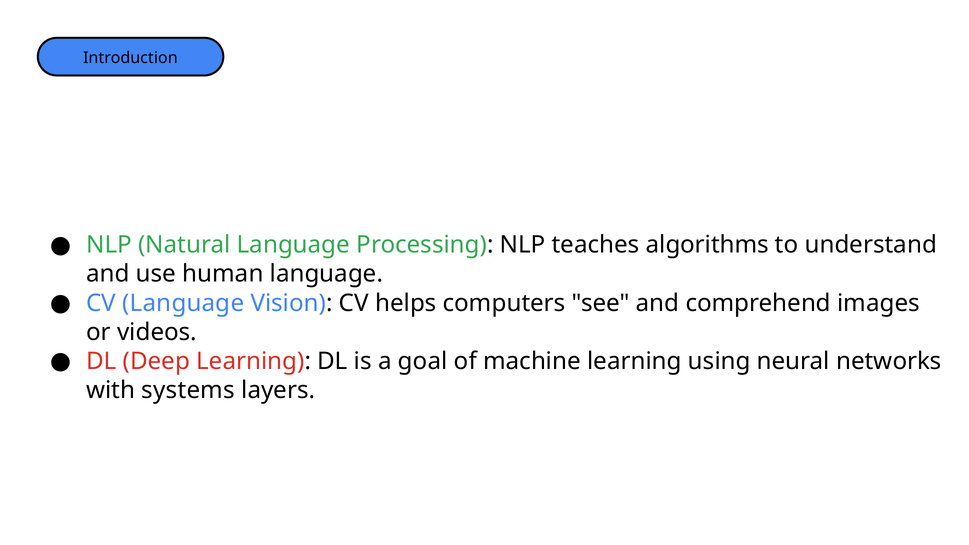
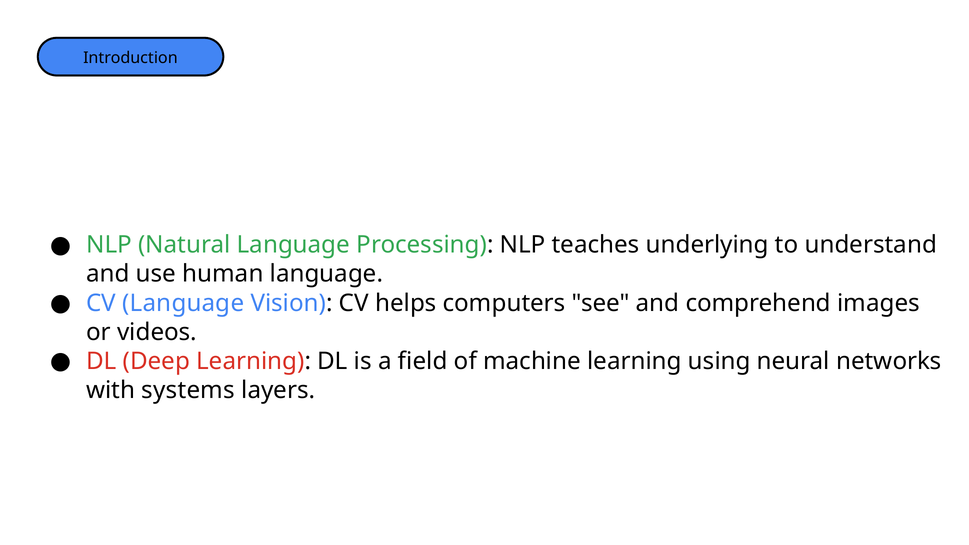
algorithms: algorithms -> underlying
goal: goal -> field
